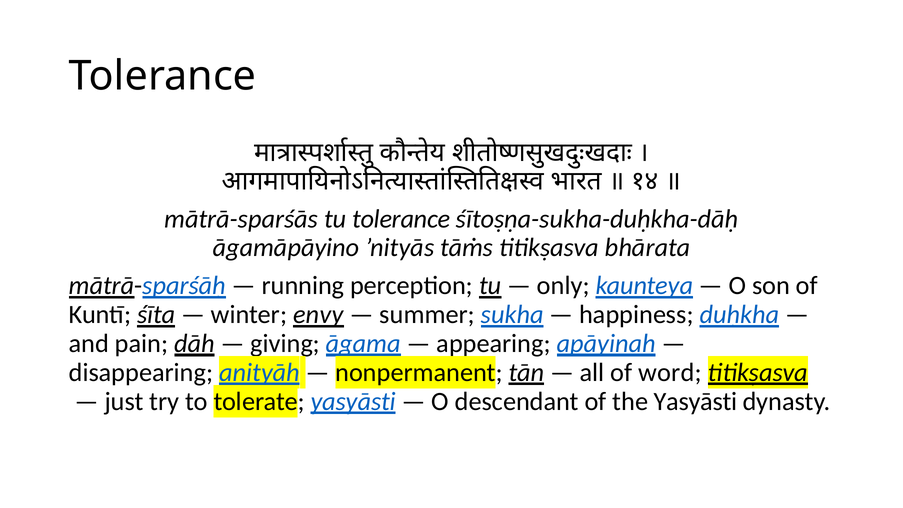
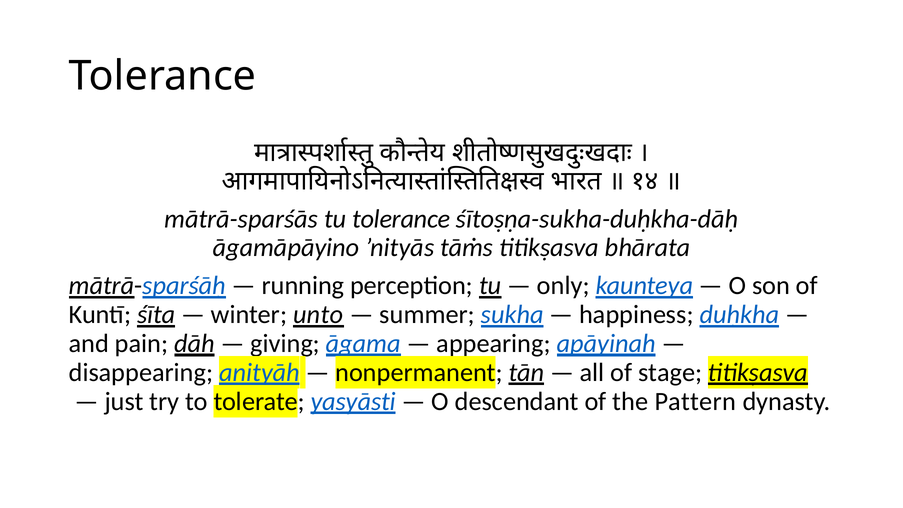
envy: envy -> unto
word: word -> stage
the Yasyāsti: Yasyāsti -> Pattern
